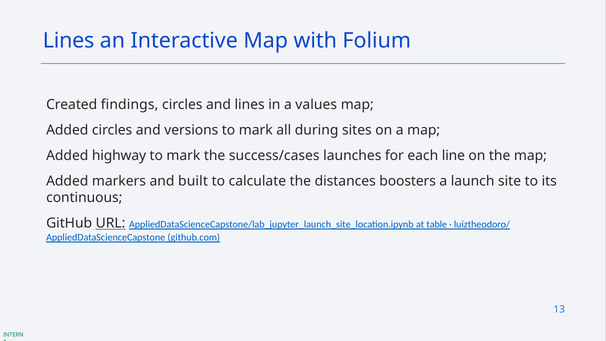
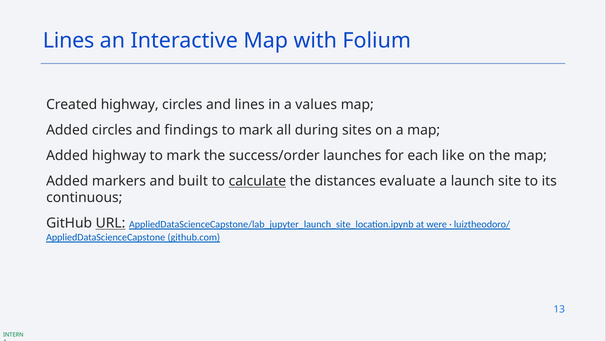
Created findings: findings -> highway
versions: versions -> findings
success/cases: success/cases -> success/order
line: line -> like
calculate underline: none -> present
boosters: boosters -> evaluate
table: table -> were
